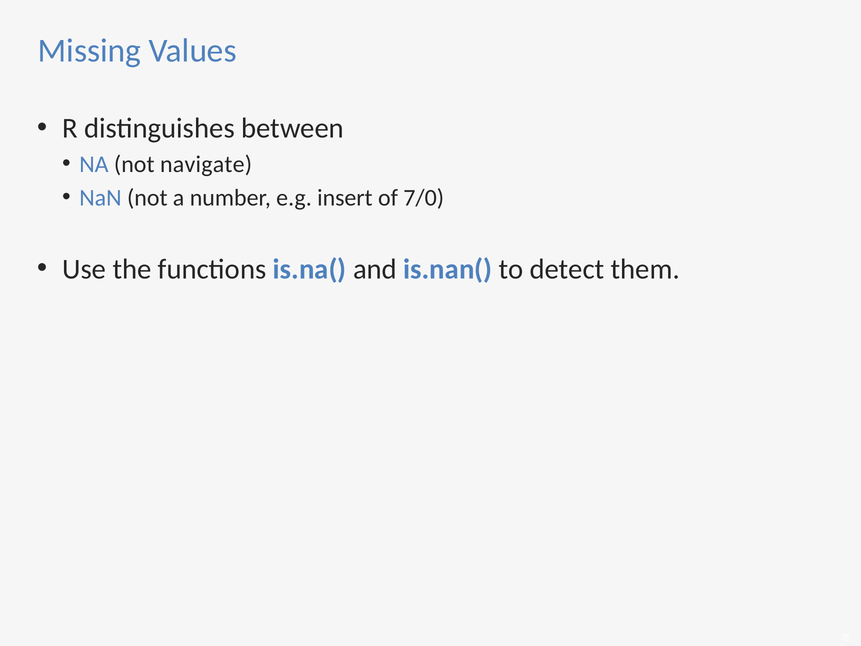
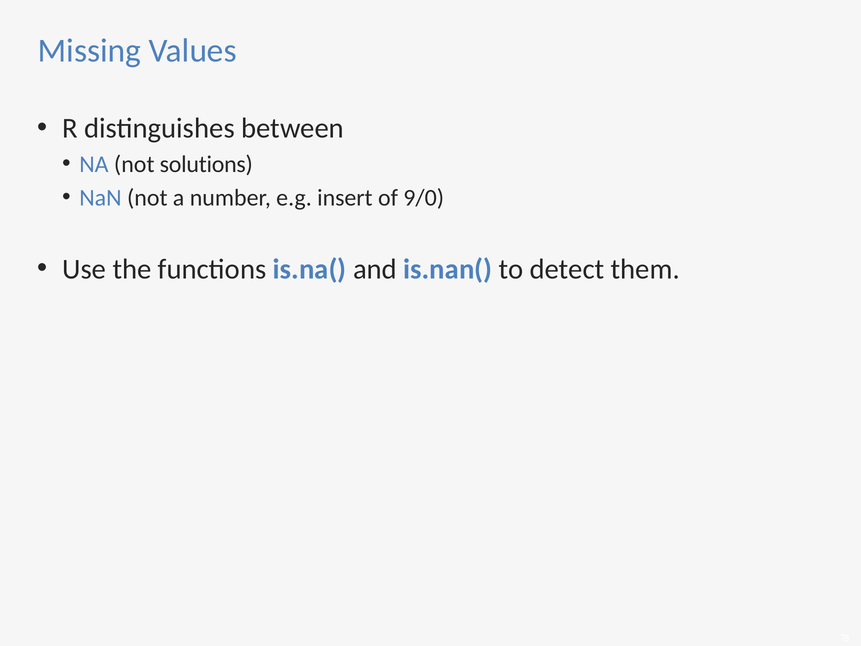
navigate: navigate -> solutions
7/0: 7/0 -> 9/0
